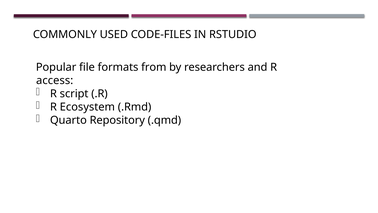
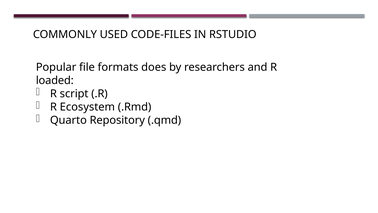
from: from -> does
access: access -> loaded
